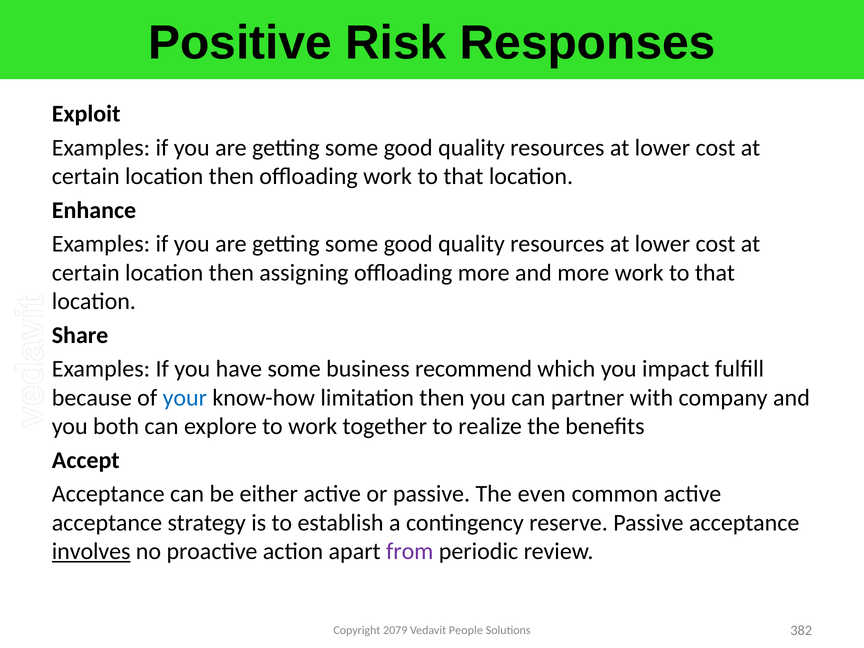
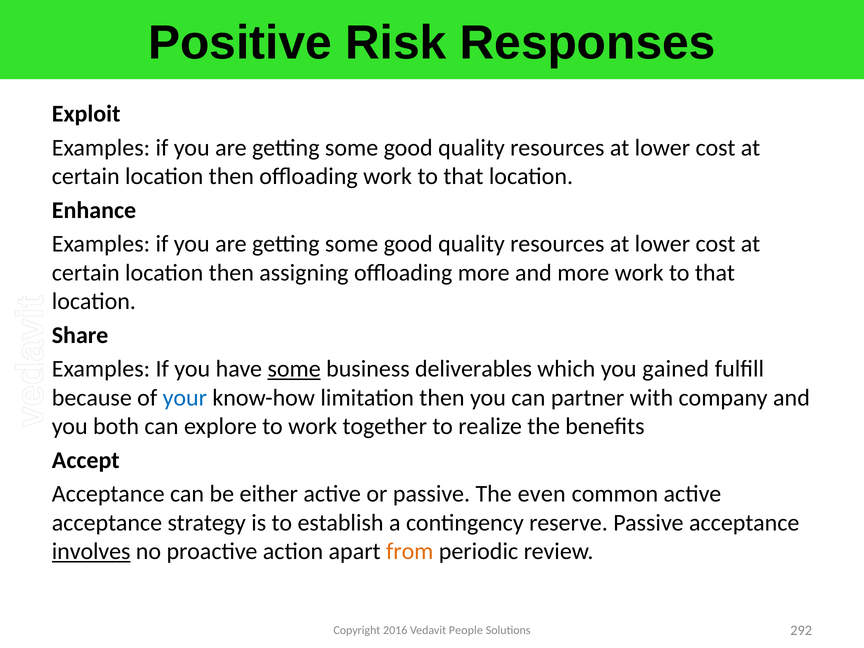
some at (294, 369) underline: none -> present
recommend: recommend -> deliverables
impact: impact -> gained
from colour: purple -> orange
2079: 2079 -> 2016
382: 382 -> 292
